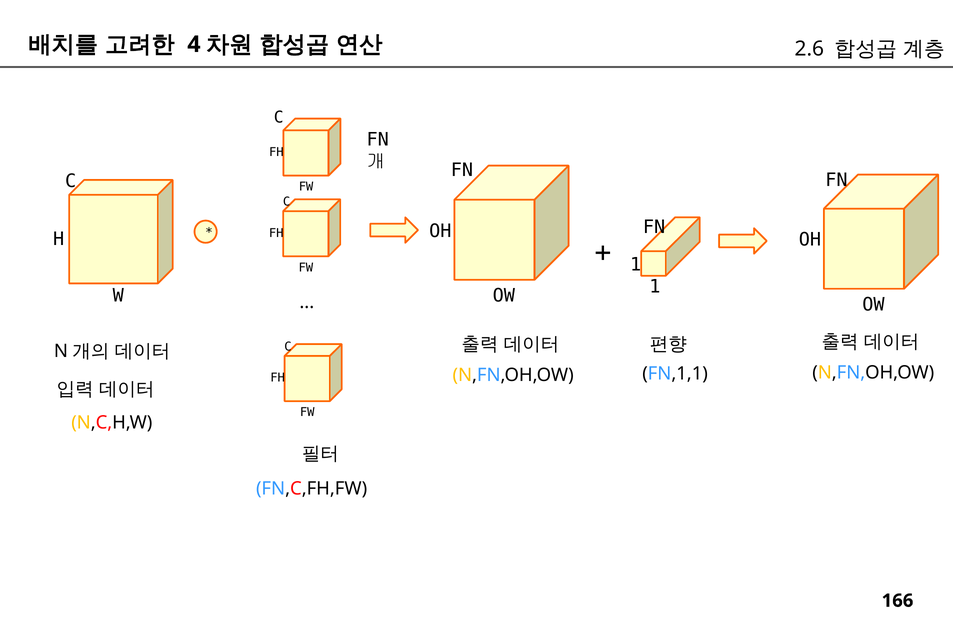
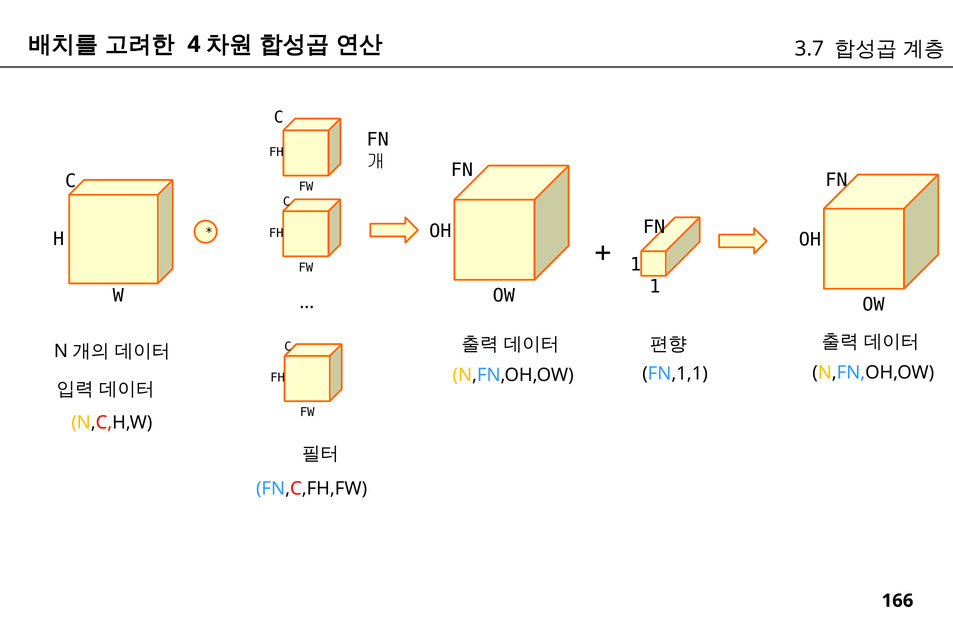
2.6: 2.6 -> 3.7
